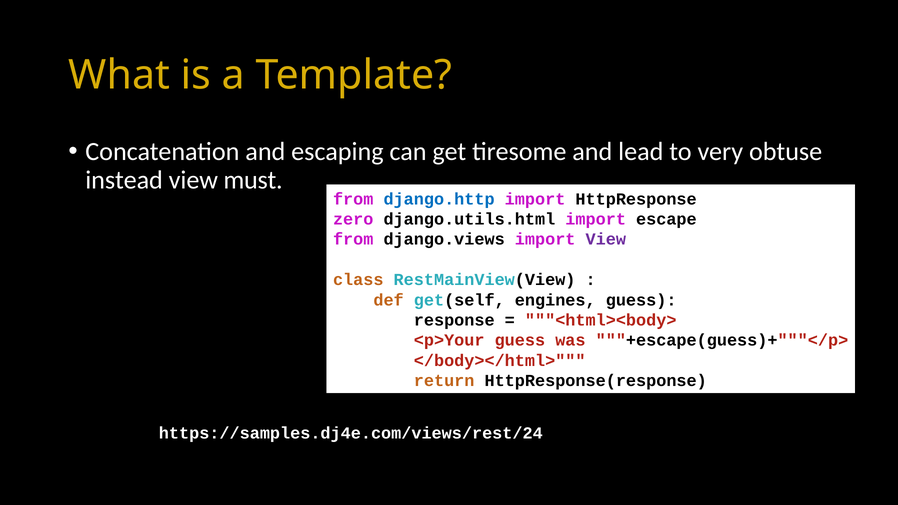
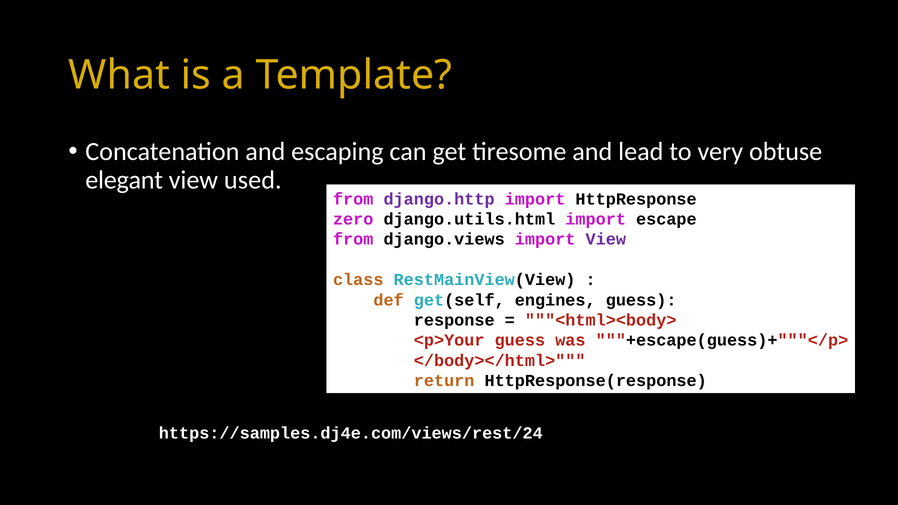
instead: instead -> elegant
must: must -> used
django.http colour: blue -> purple
